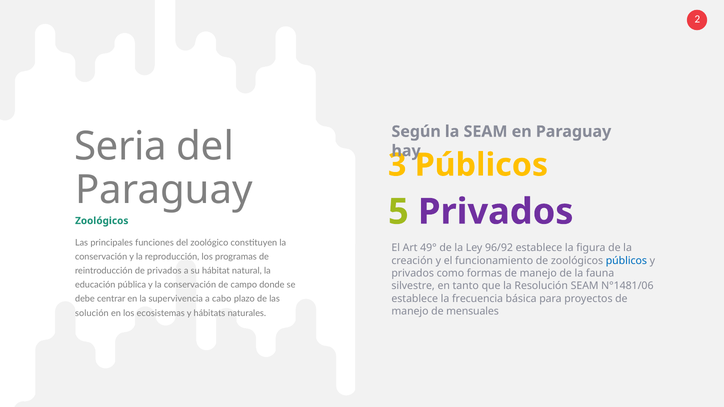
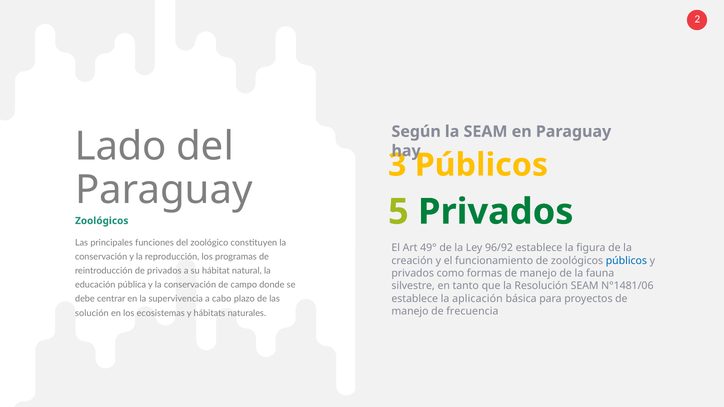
Seria: Seria -> Lado
Privados at (496, 212) colour: purple -> green
frecuencia: frecuencia -> aplicación
mensuales: mensuales -> frecuencia
